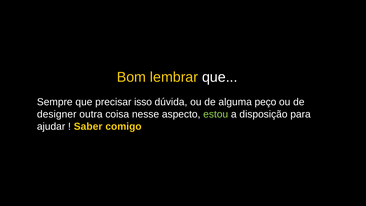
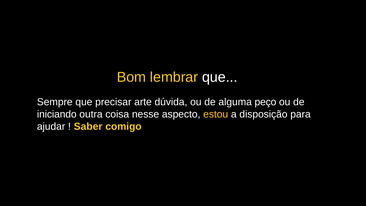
isso: isso -> arte
designer: designer -> iniciando
estou colour: light green -> yellow
